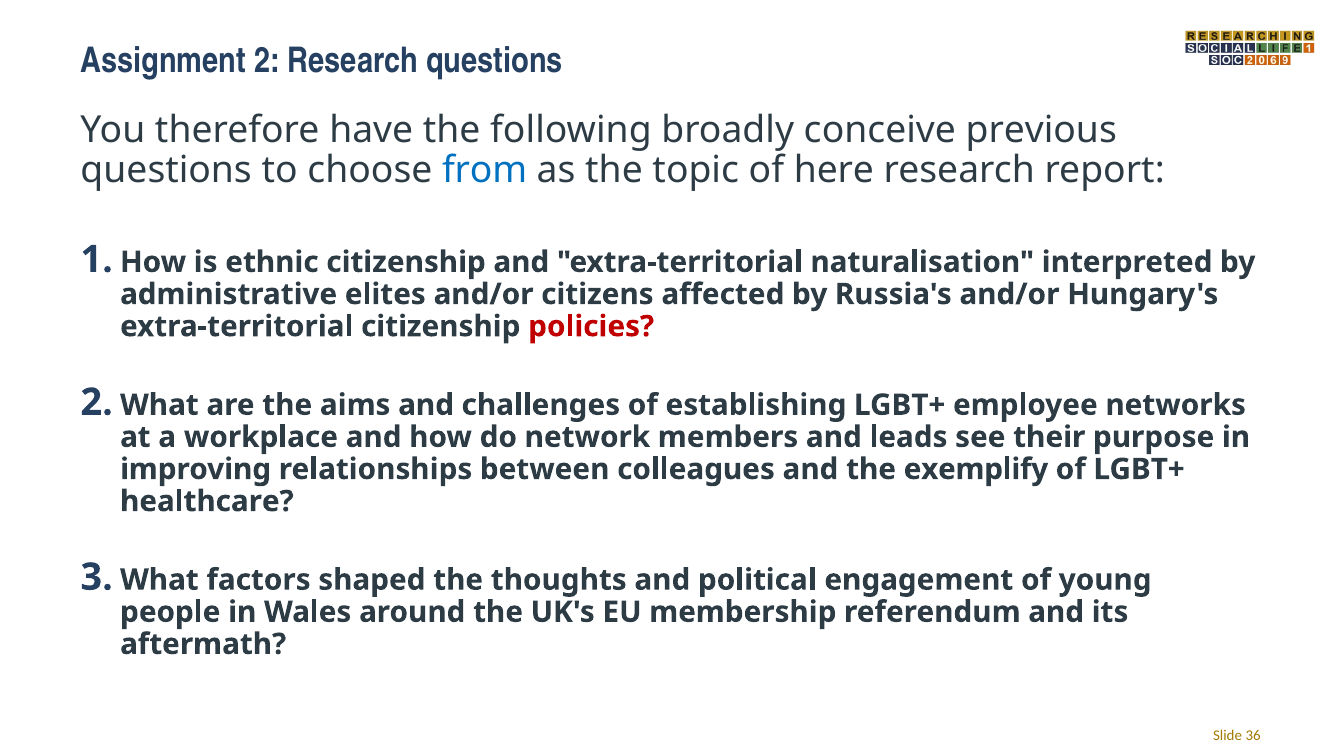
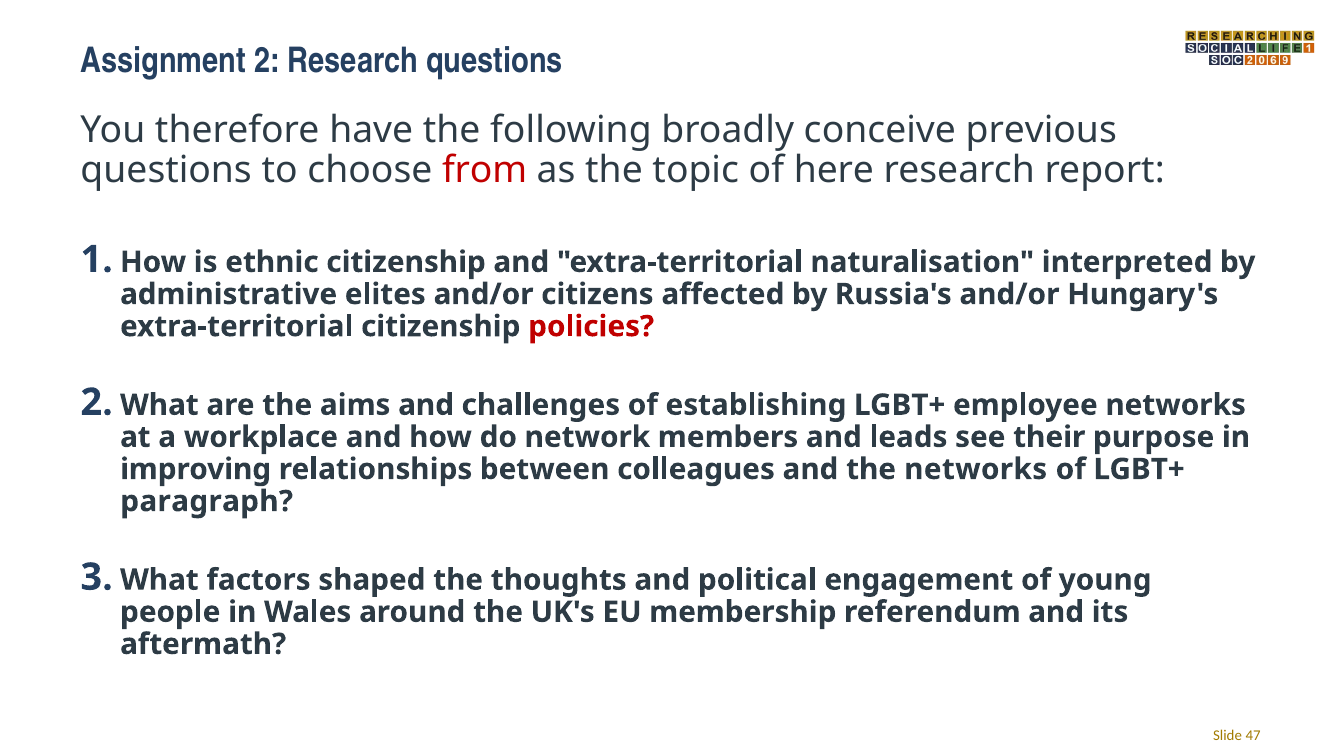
from colour: blue -> red
the exemplify: exemplify -> networks
healthcare: healthcare -> paragraph
36: 36 -> 47
